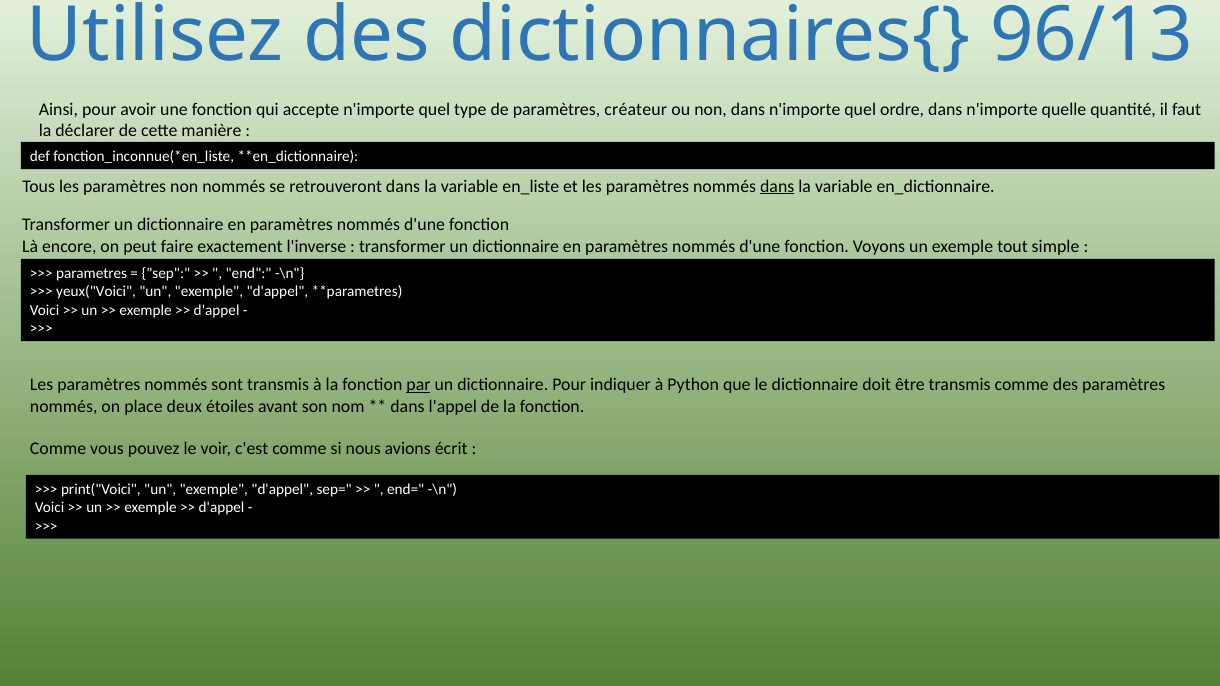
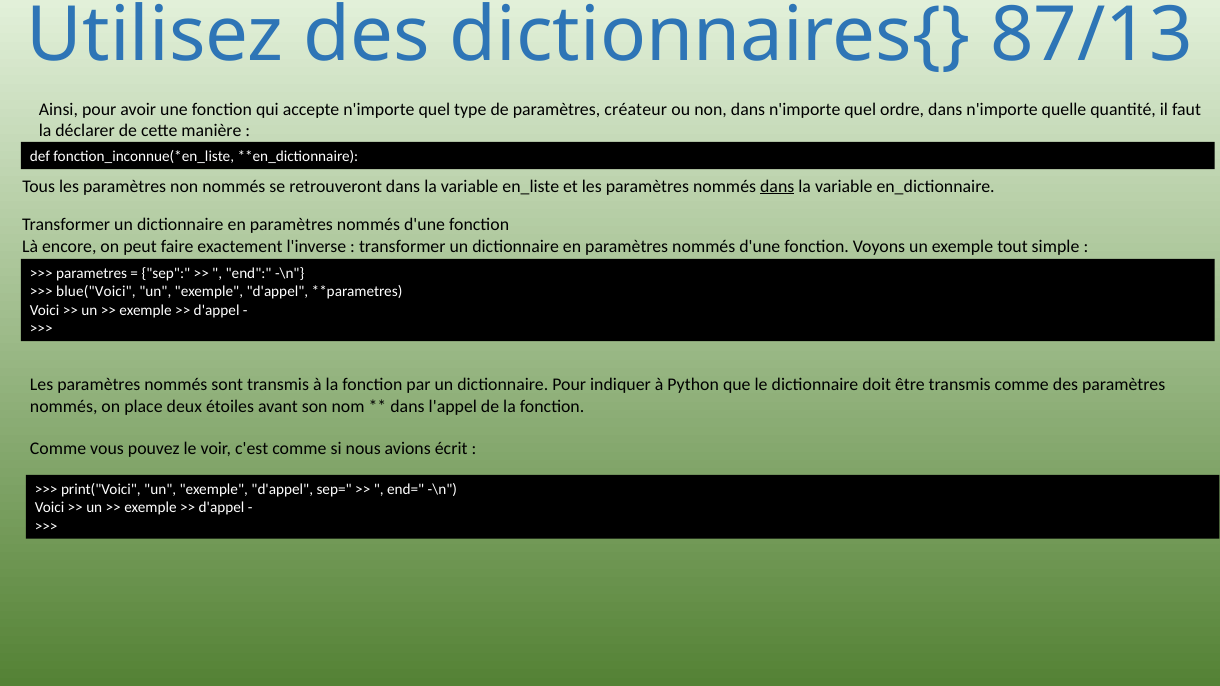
96/13: 96/13 -> 87/13
yeux("Voici: yeux("Voici -> blue("Voici
par underline: present -> none
